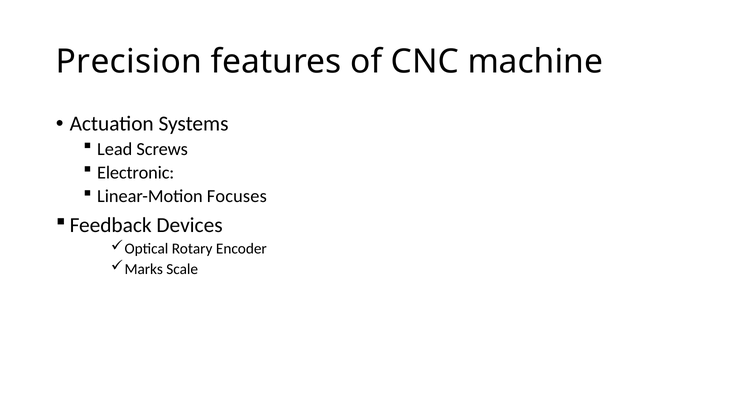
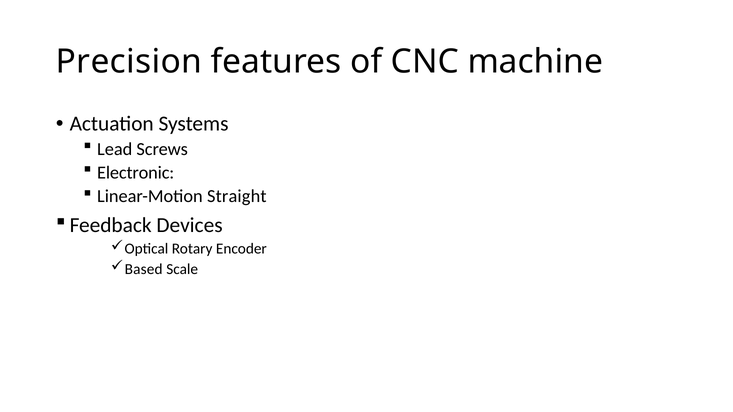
Focuses: Focuses -> Straight
Marks: Marks -> Based
